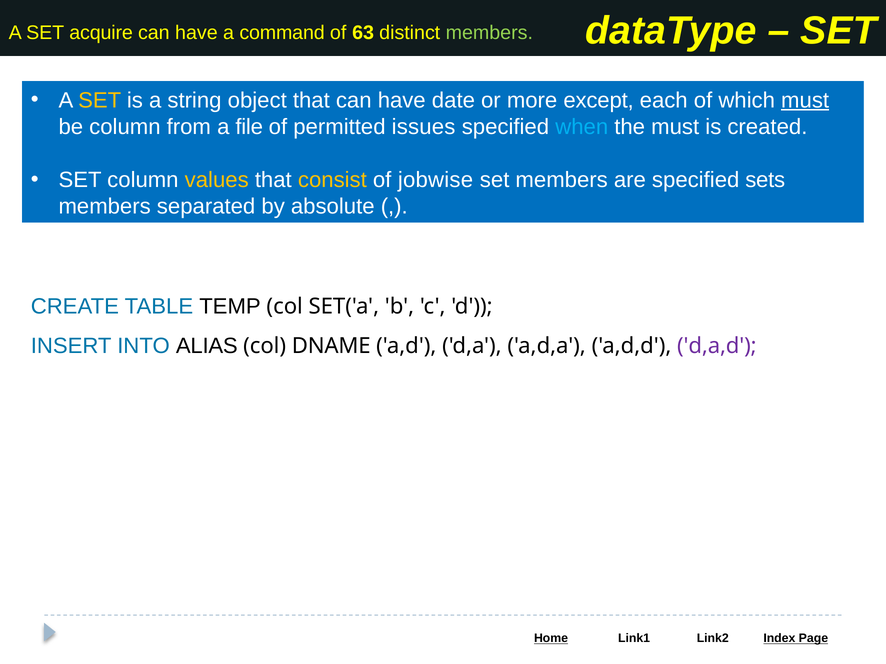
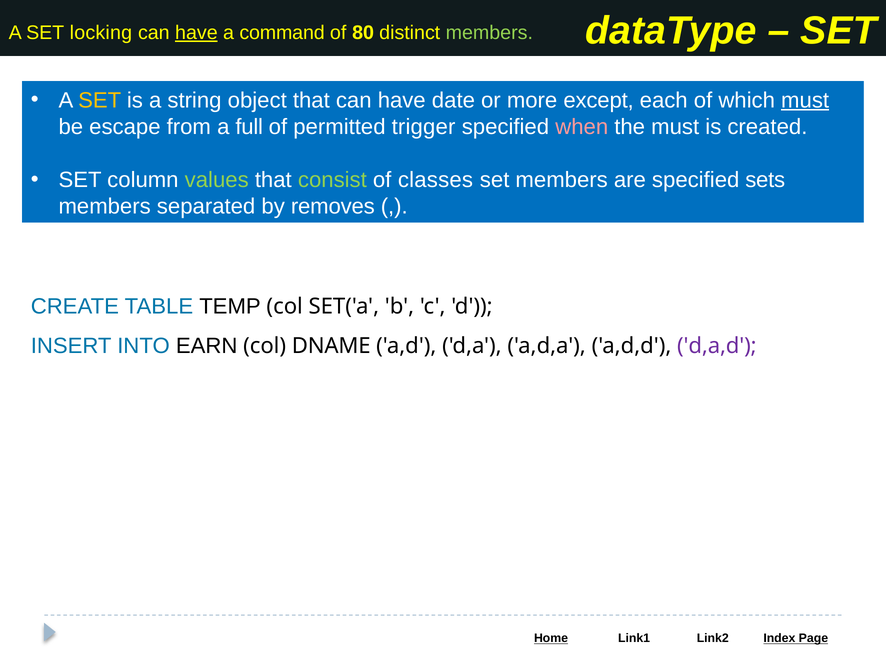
acquire: acquire -> locking
have at (196, 33) underline: none -> present
63: 63 -> 80
be column: column -> escape
file: file -> full
issues: issues -> trigger
when colour: light blue -> pink
values colour: yellow -> light green
consist colour: yellow -> light green
jobwise: jobwise -> classes
absolute: absolute -> removes
ALIAS: ALIAS -> EARN
